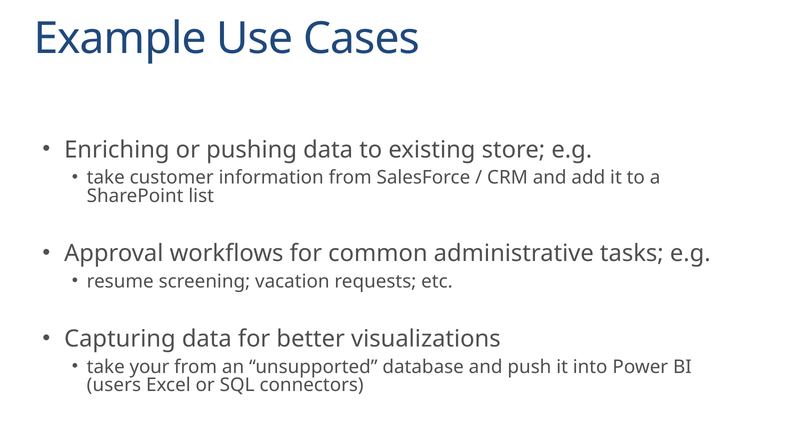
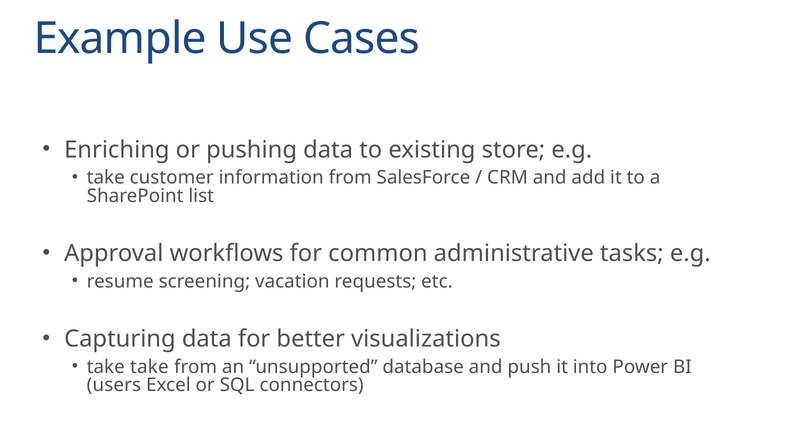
take your: your -> take
